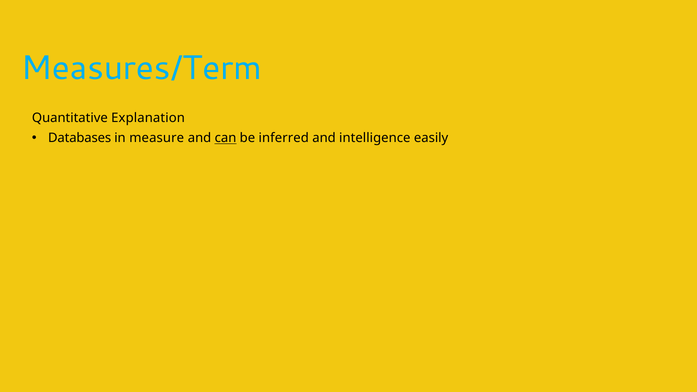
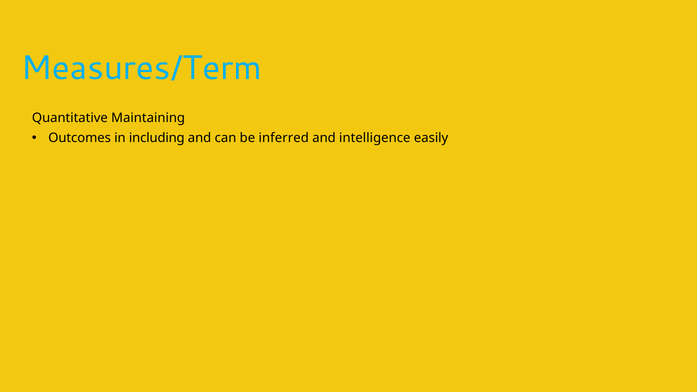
Explanation: Explanation -> Maintaining
Databases: Databases -> Outcomes
measure: measure -> including
can underline: present -> none
